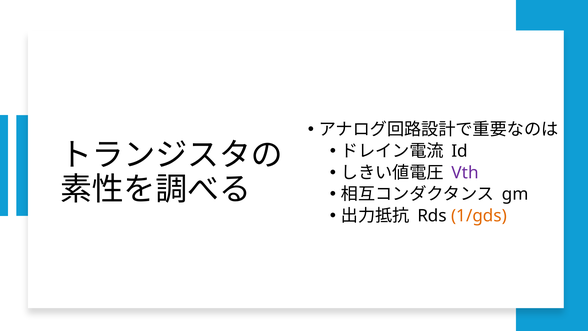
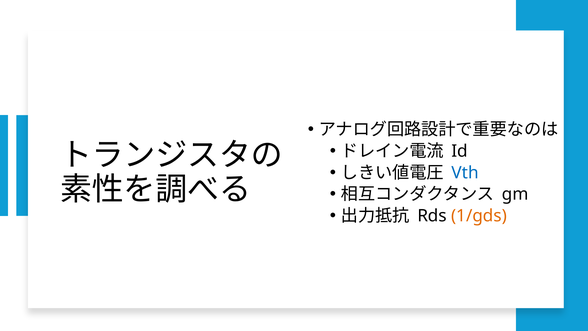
Vth colour: purple -> blue
